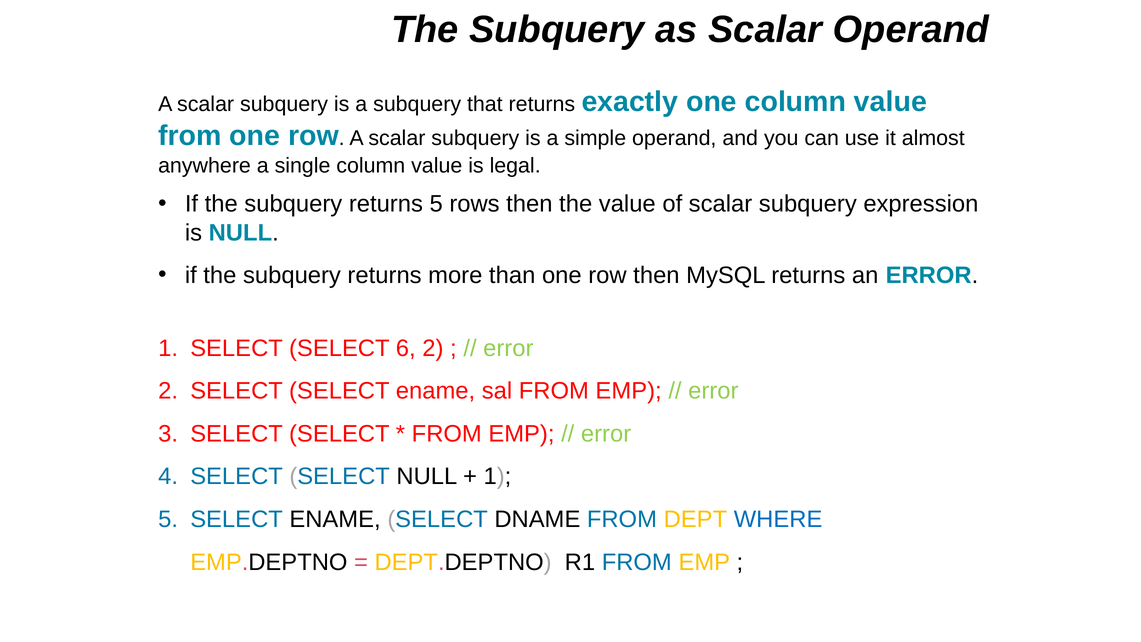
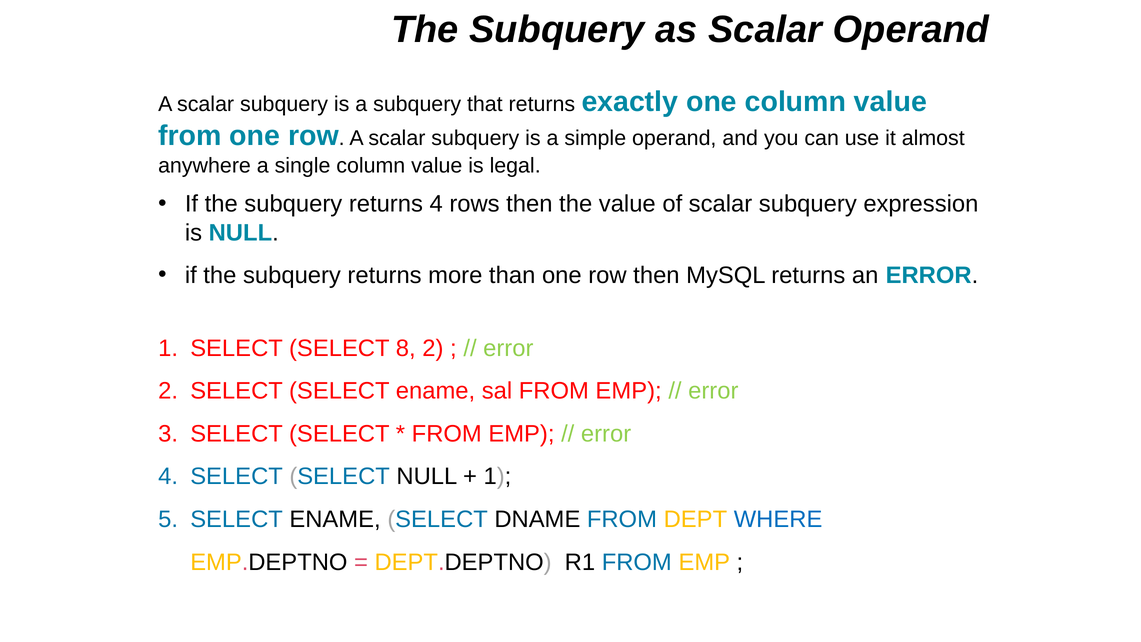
returns 5: 5 -> 4
6: 6 -> 8
